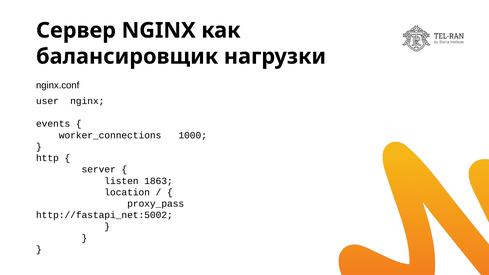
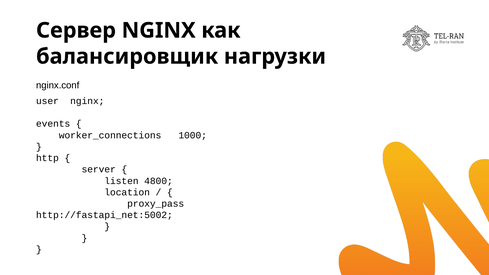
1863: 1863 -> 4800
